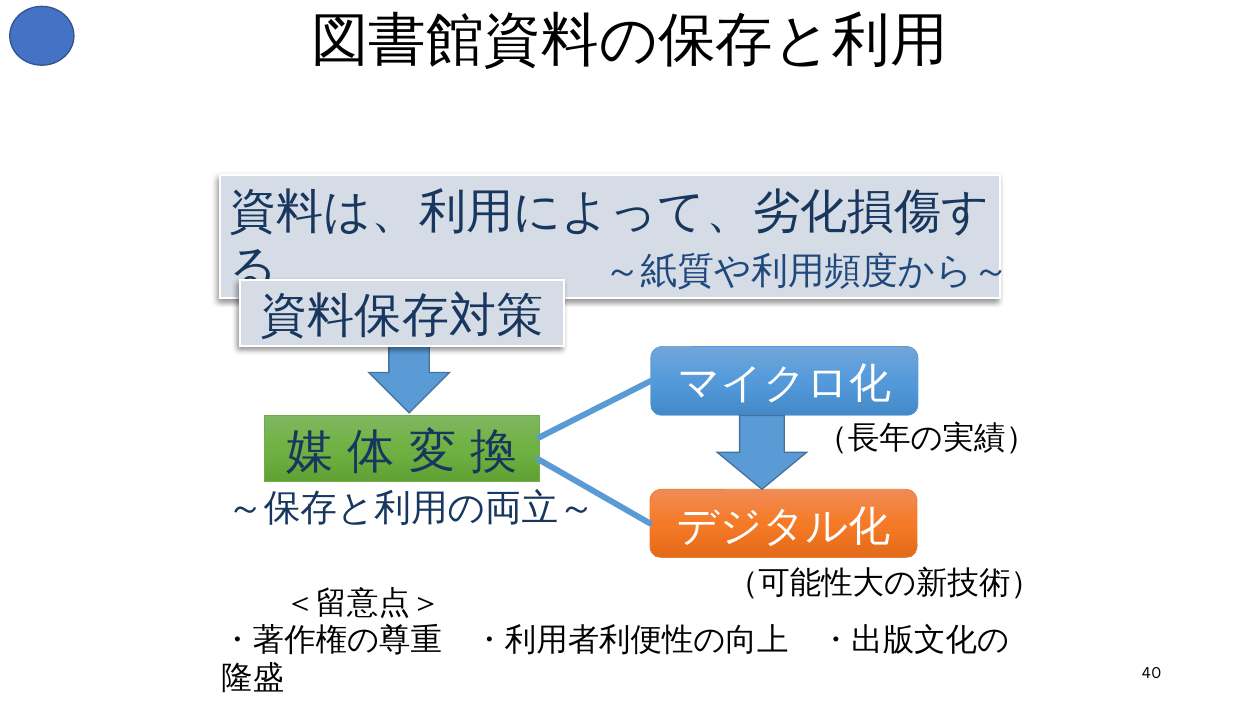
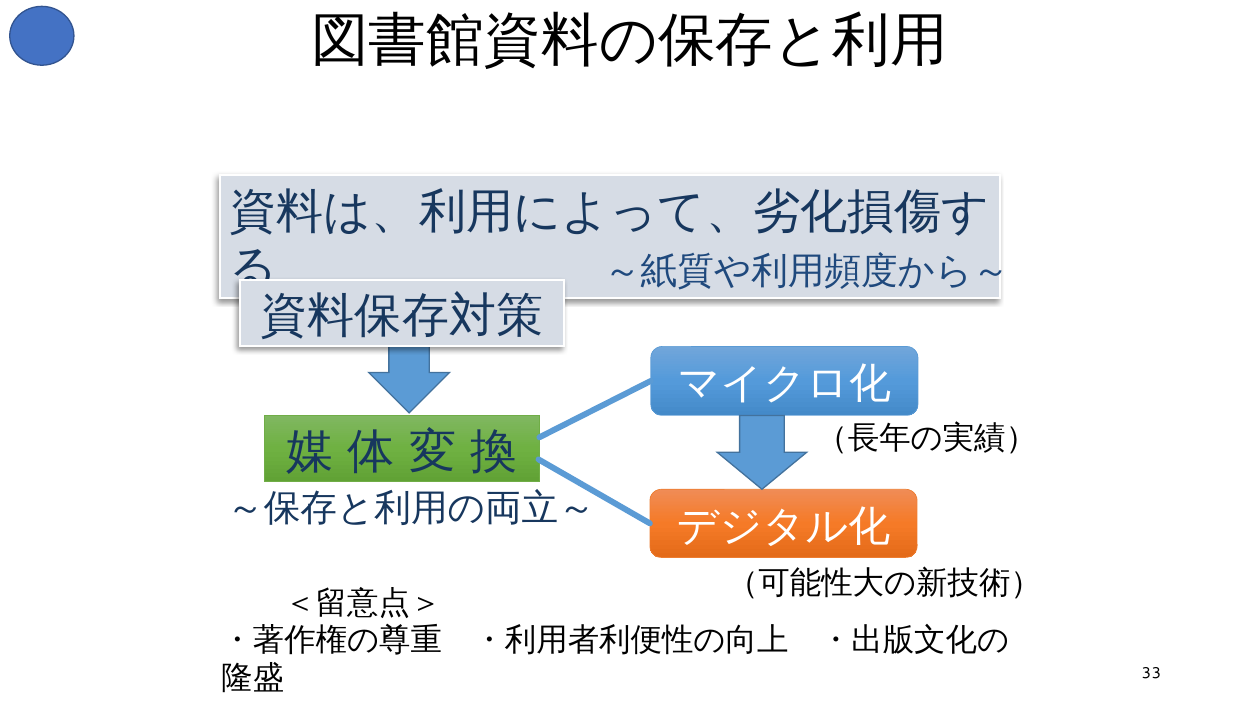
40: 40 -> 33
